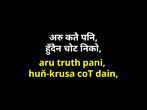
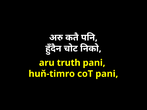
huň-krusa: huň-krusa -> huň-timro
coT dain: dain -> pani
